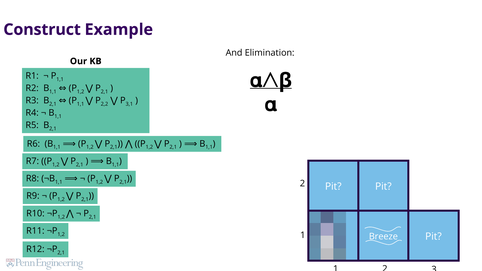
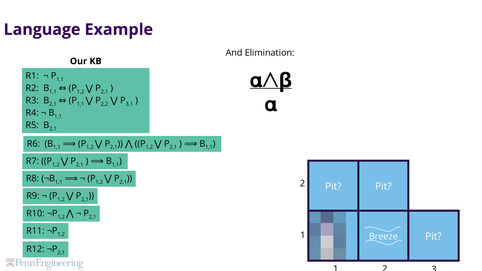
Construct: Construct -> Language
